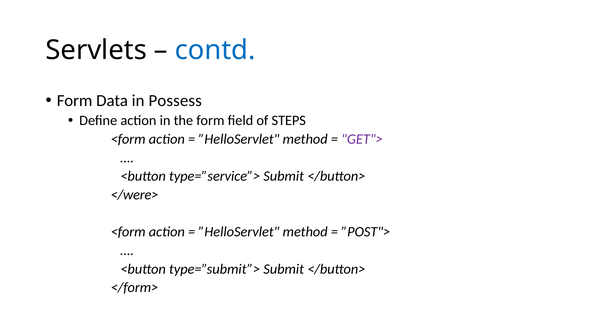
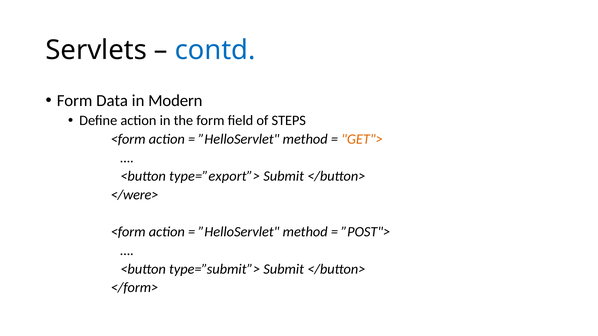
Possess: Possess -> Modern
GET"> colour: purple -> orange
type=”service”>: type=”service”> -> type=”export”>
